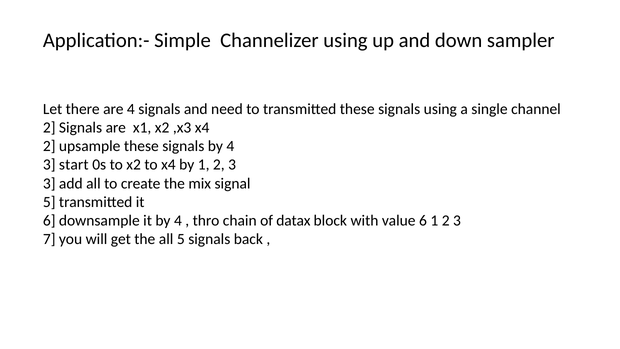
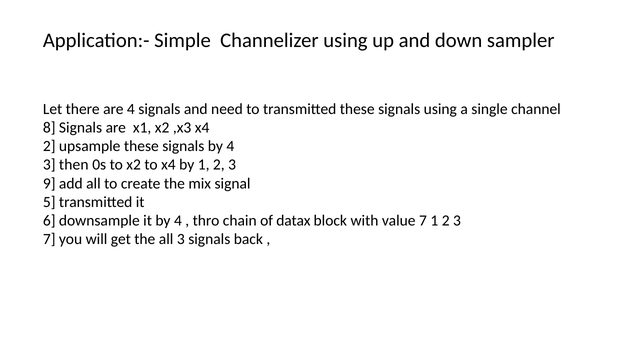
2 at (49, 128): 2 -> 8
start: start -> then
3 at (49, 183): 3 -> 9
value 6: 6 -> 7
all 5: 5 -> 3
